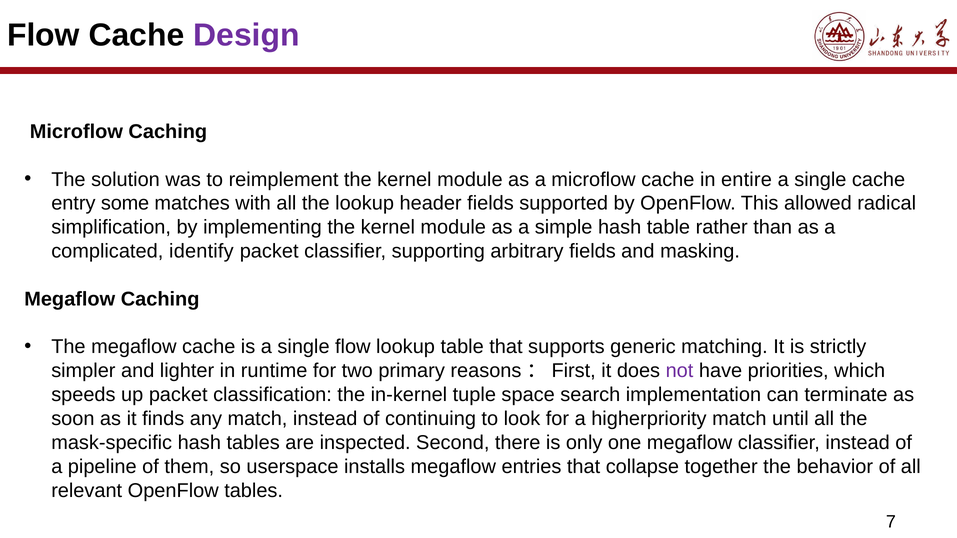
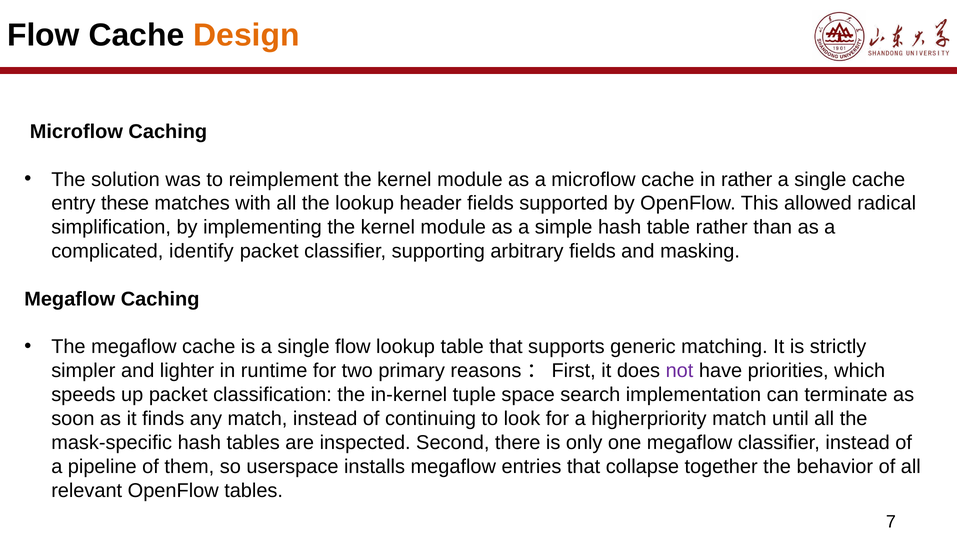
Design colour: purple -> orange
in entire: entire -> rather
some: some -> these
